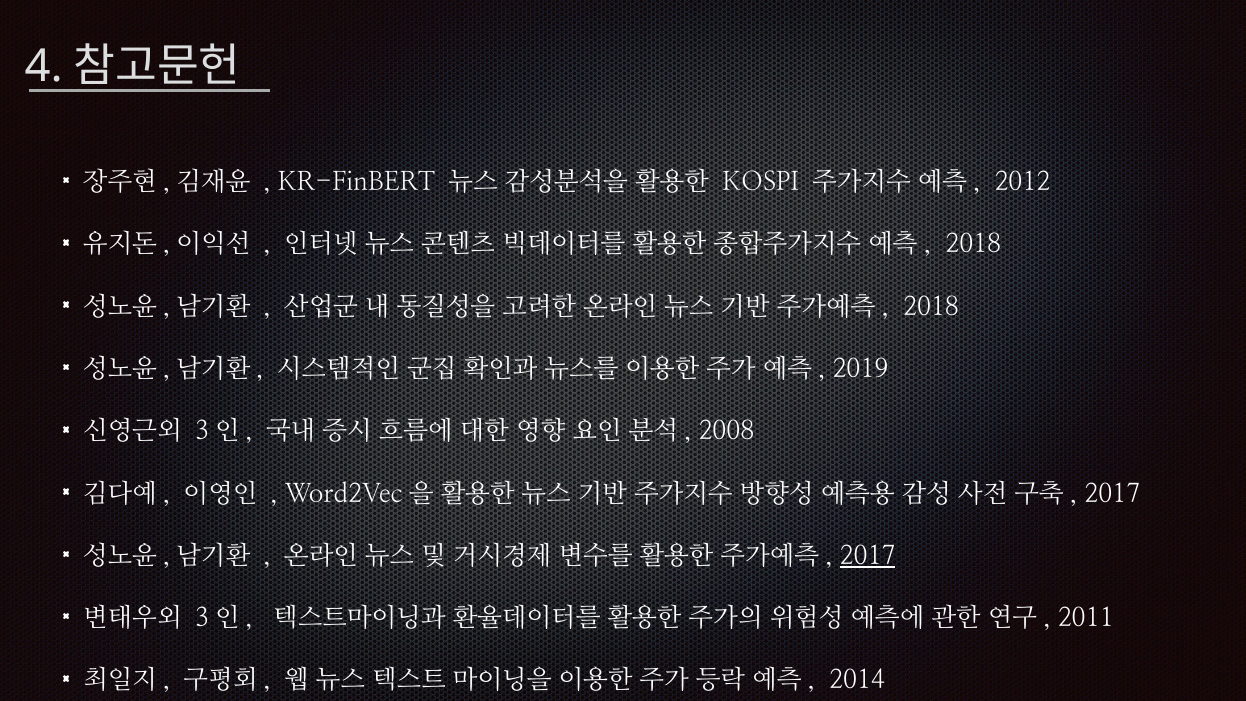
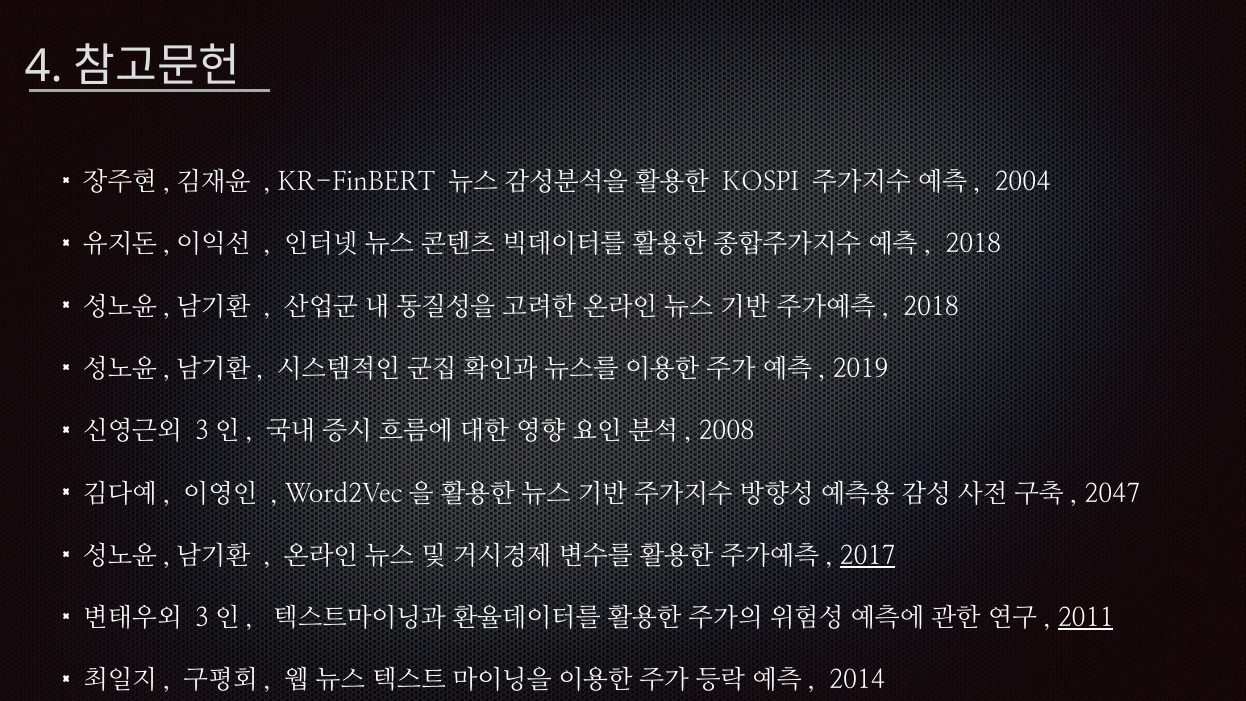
2012: 2012 -> 2004
2017 at (1112, 493): 2017 -> 2047
2011 underline: none -> present
